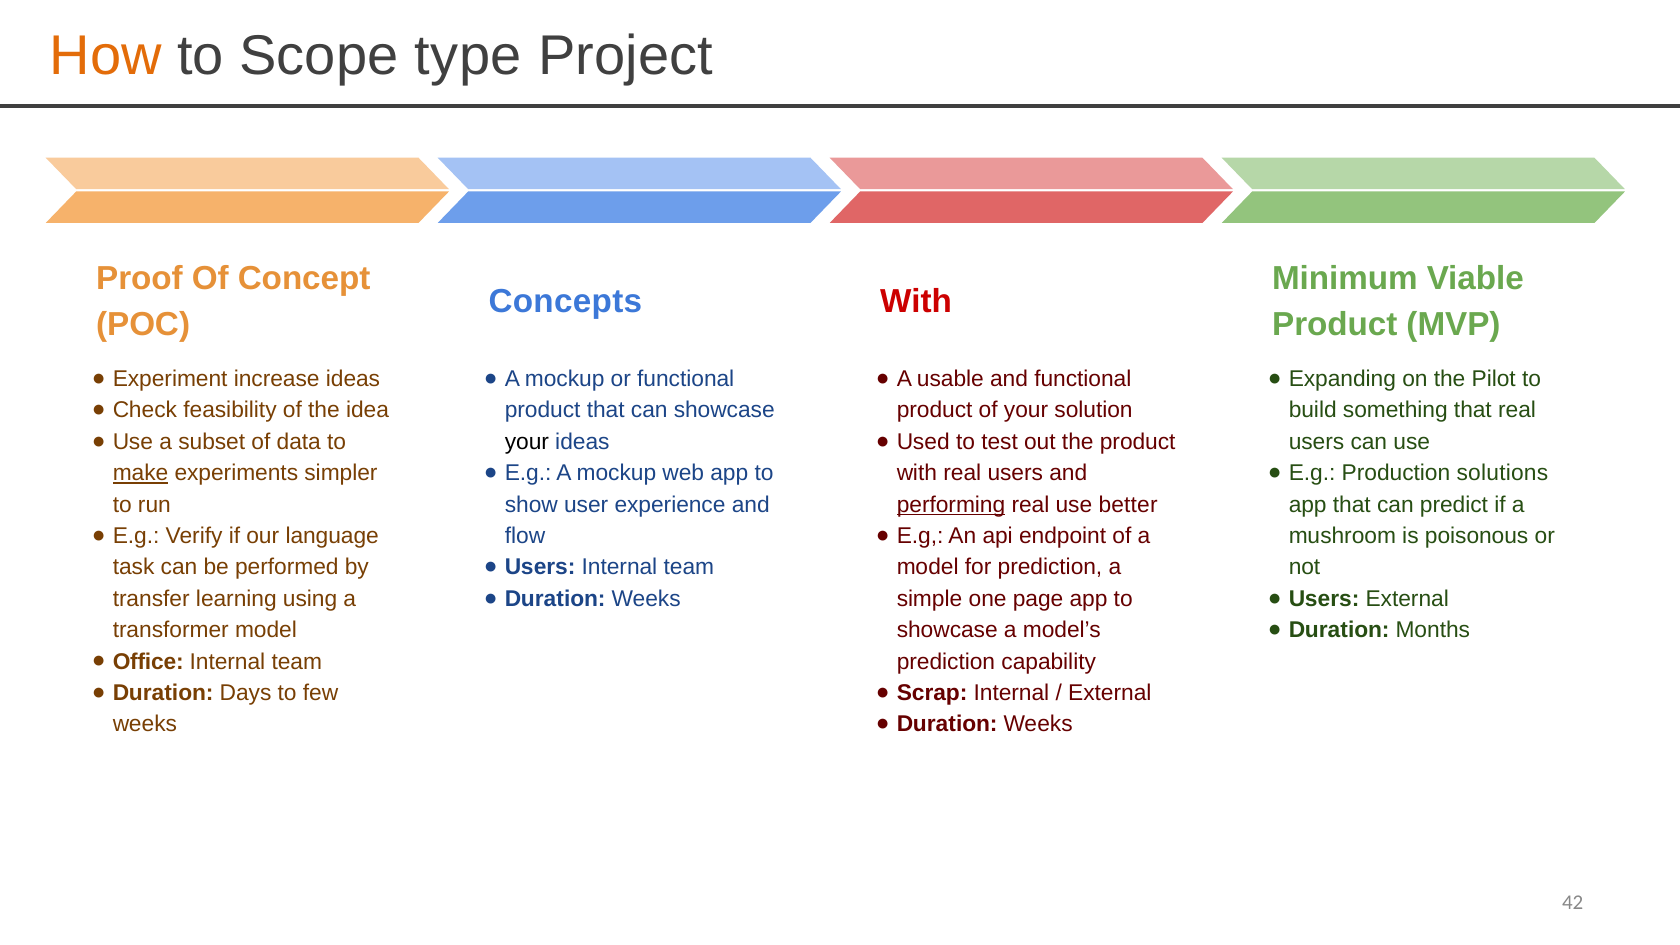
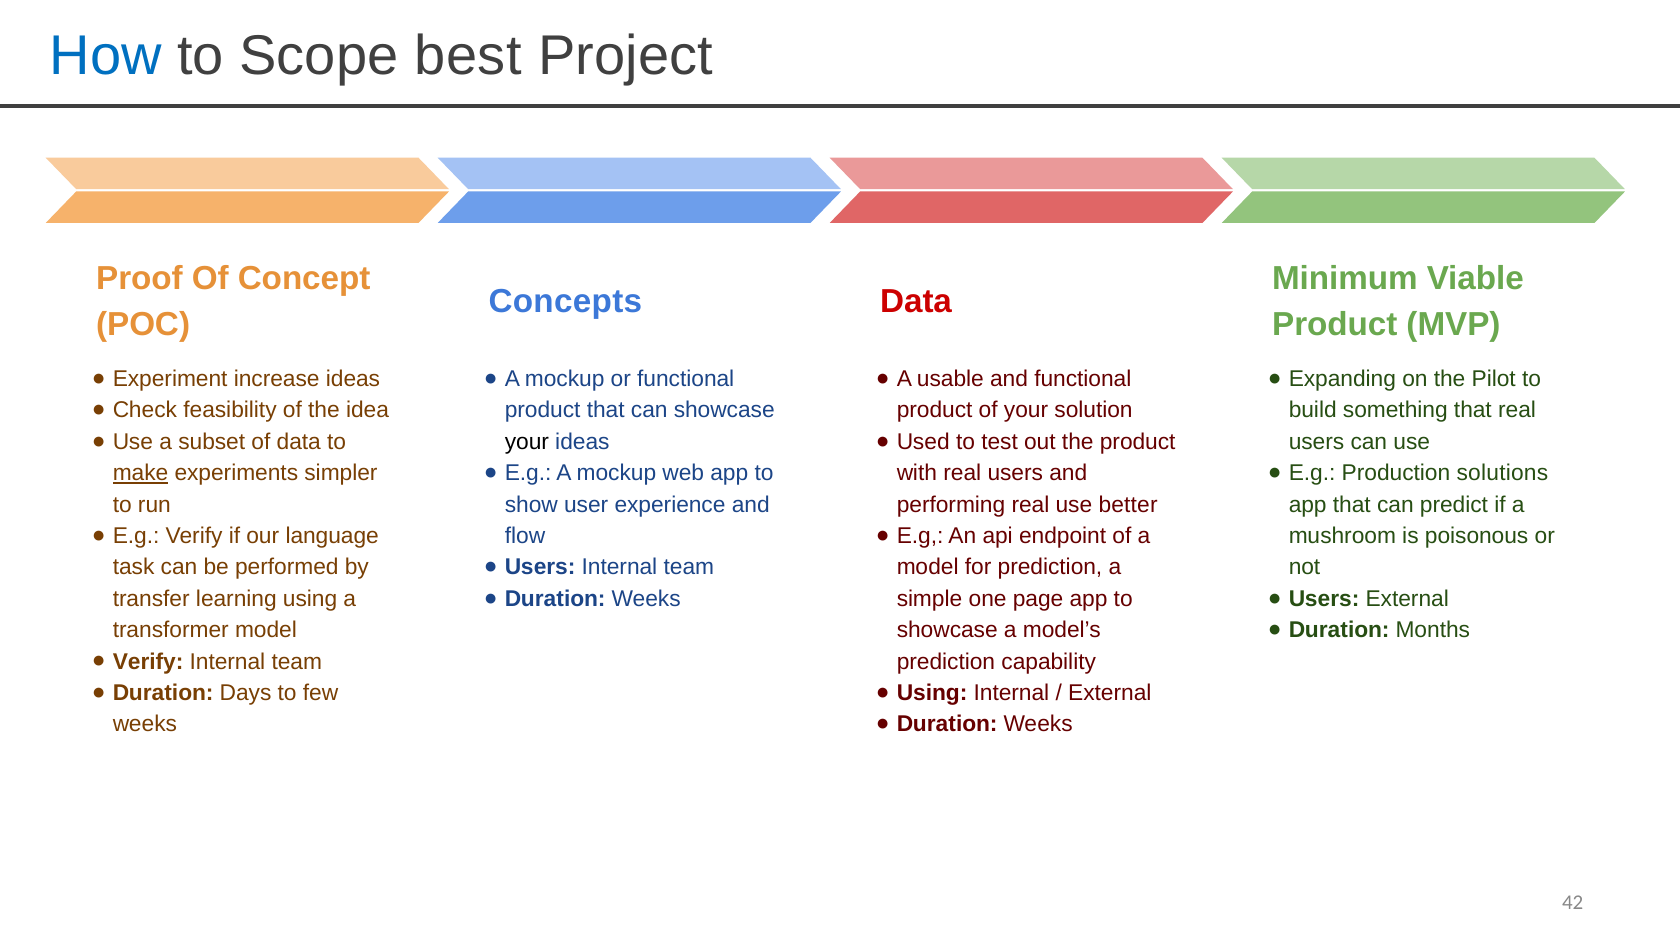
How colour: orange -> blue
type: type -> best
With at (916, 302): With -> Data
performing underline: present -> none
Office at (148, 662): Office -> Verify
Scrap at (932, 693): Scrap -> Using
